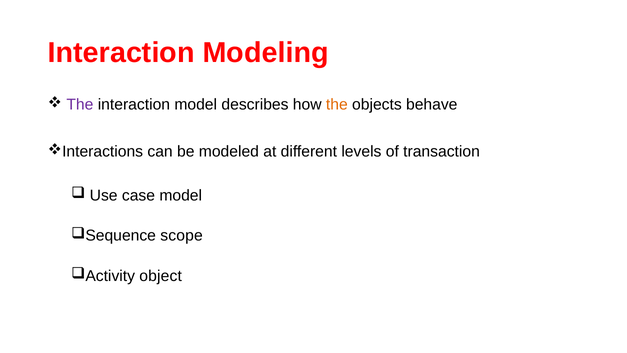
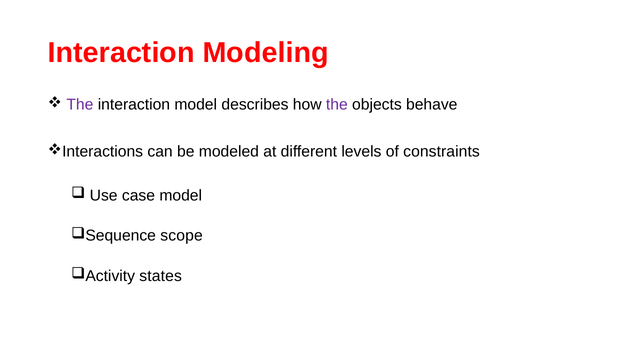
the at (337, 105) colour: orange -> purple
transaction: transaction -> constraints
object: object -> states
